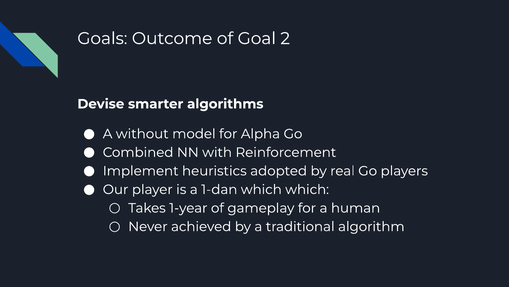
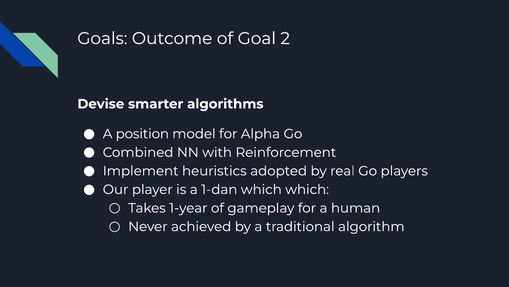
without: without -> position
